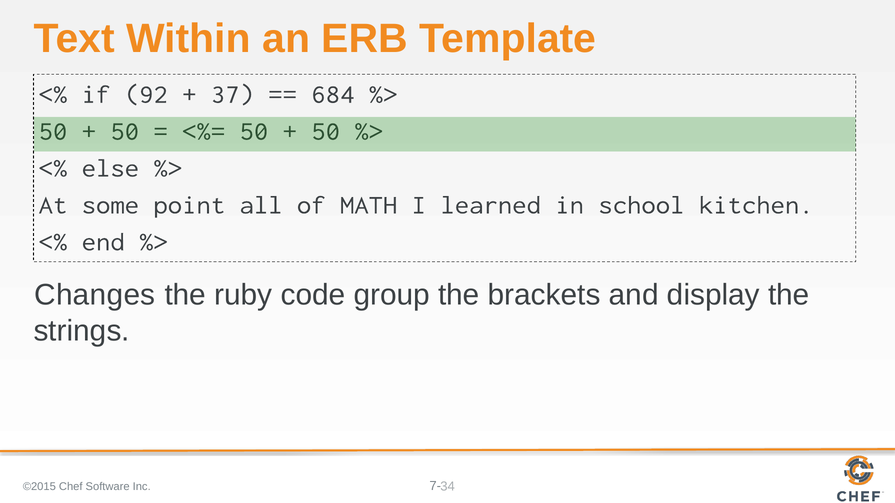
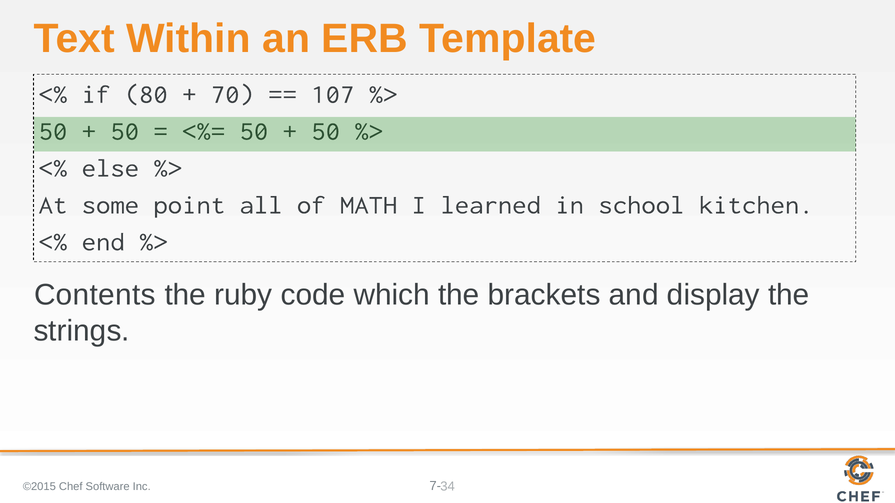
92: 92 -> 80
37: 37 -> 70
684: 684 -> 107
Changes: Changes -> Contents
group: group -> which
